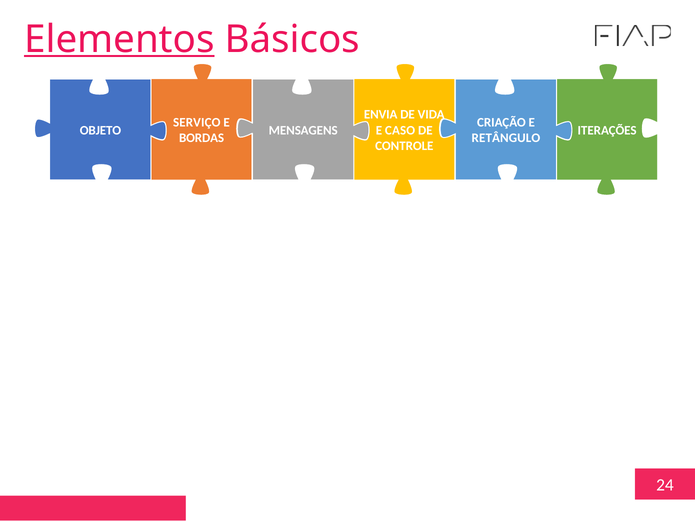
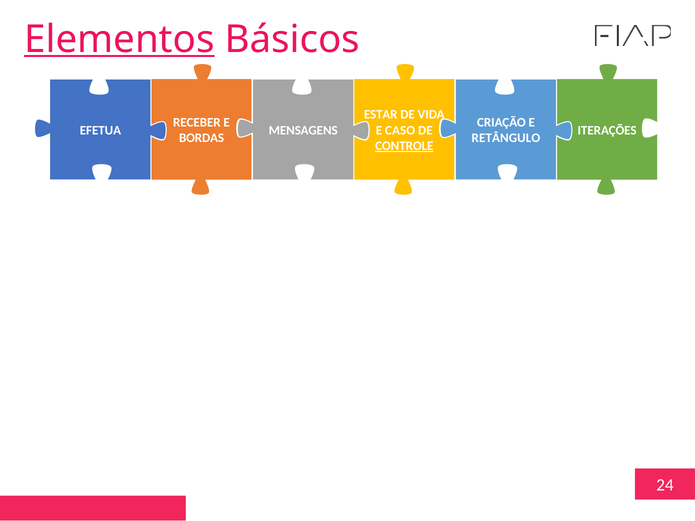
ENVIA: ENVIA -> ESTAR
SERVIÇO: SERVIÇO -> RECEBER
OBJETO: OBJETO -> EFETUA
CONTROLE underline: none -> present
